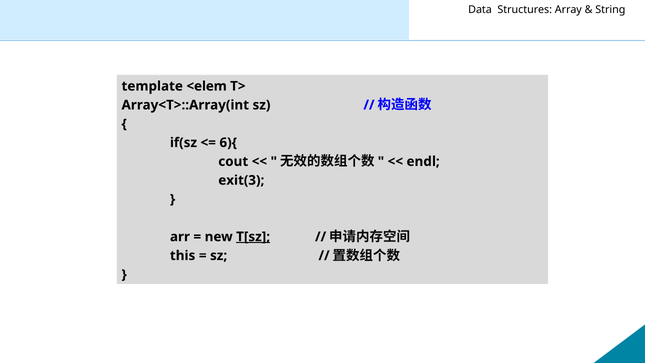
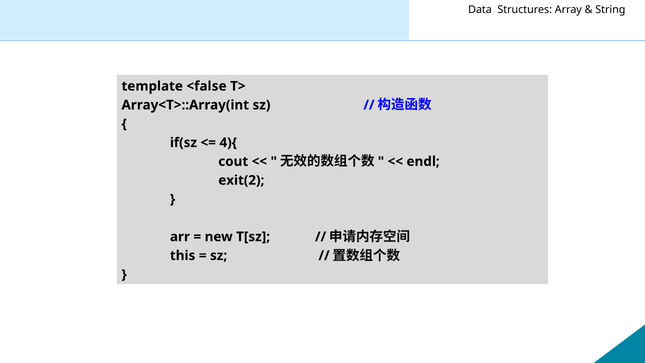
<elem: <elem -> <false
6){: 6){ -> 4){
exit(3: exit(3 -> exit(2
T[sz underline: present -> none
